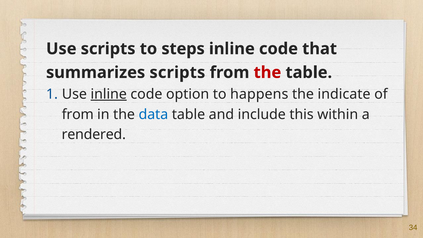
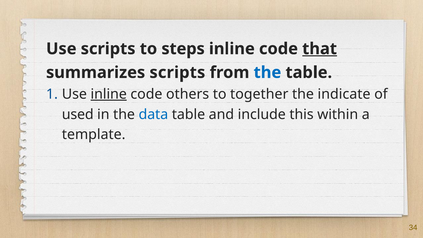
that underline: none -> present
the at (267, 72) colour: red -> blue
option: option -> others
happens: happens -> together
from at (78, 114): from -> used
rendered: rendered -> template
